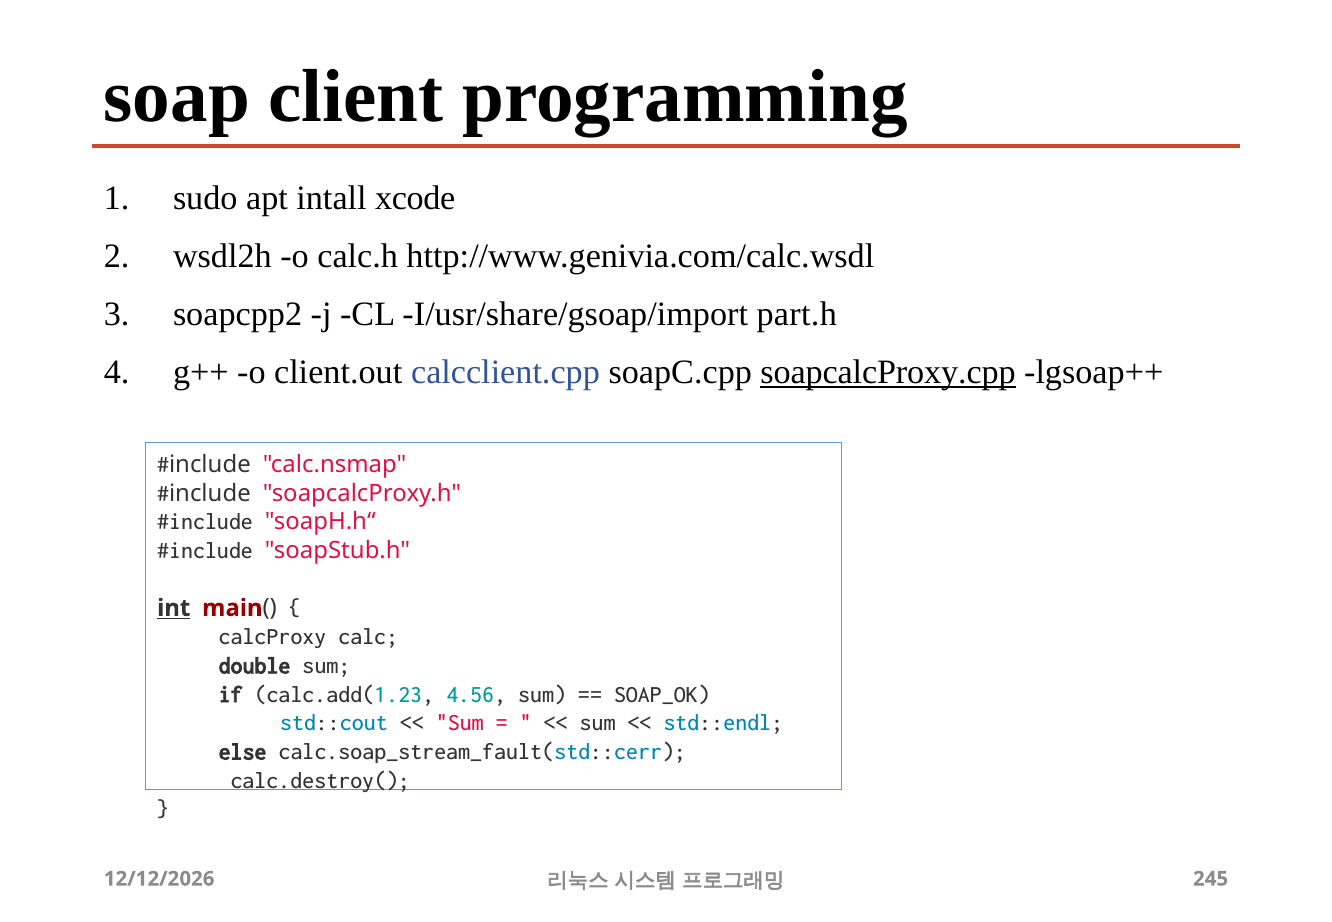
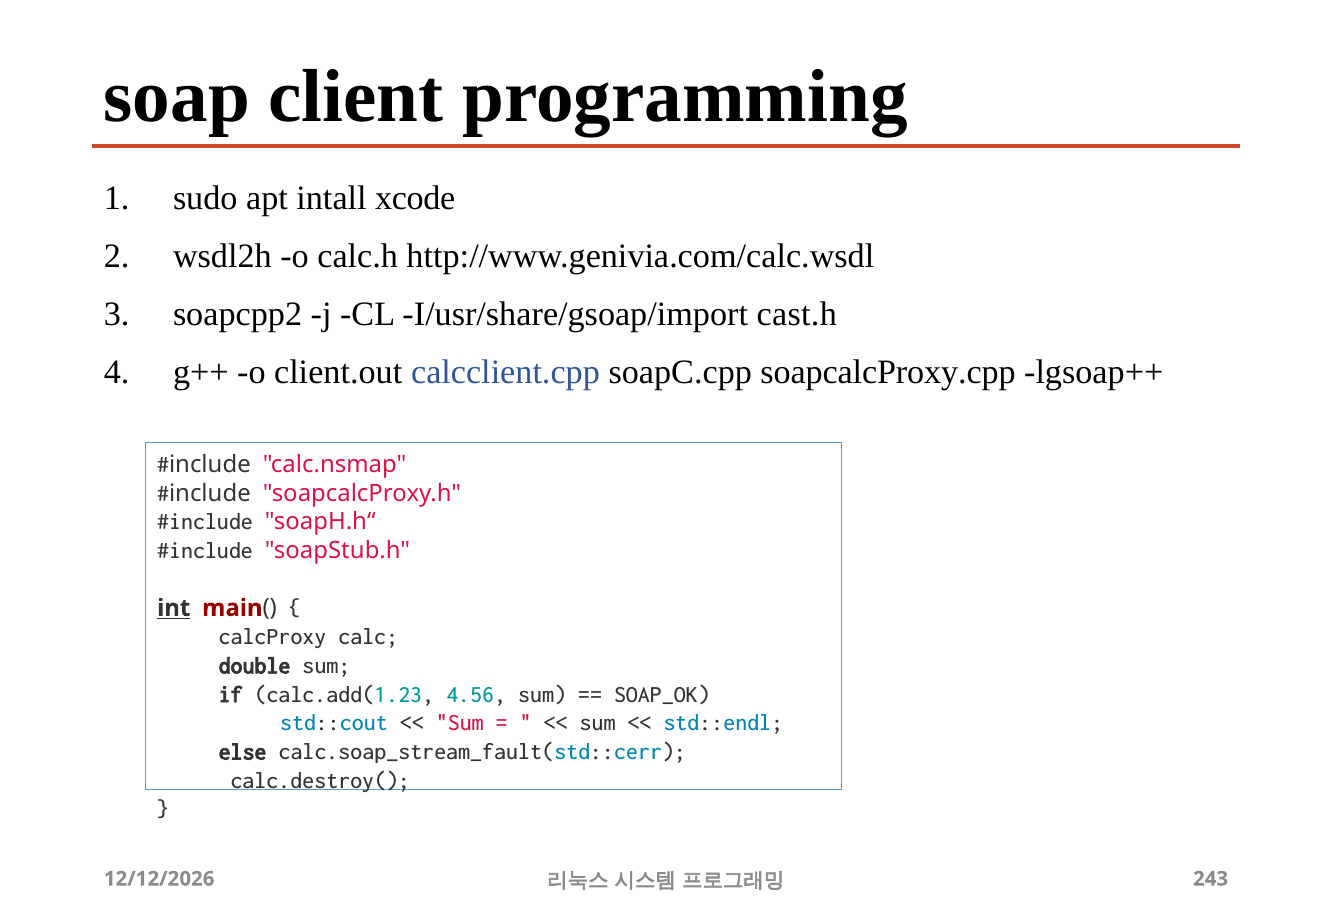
part.h: part.h -> cast.h
soapcalcProxy.cpp underline: present -> none
245: 245 -> 243
